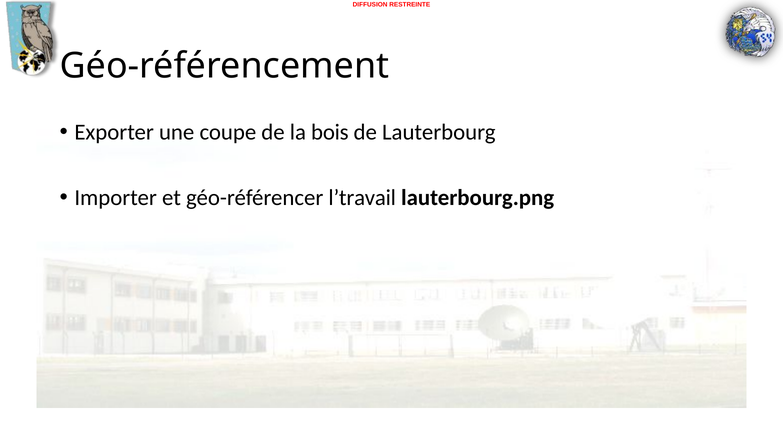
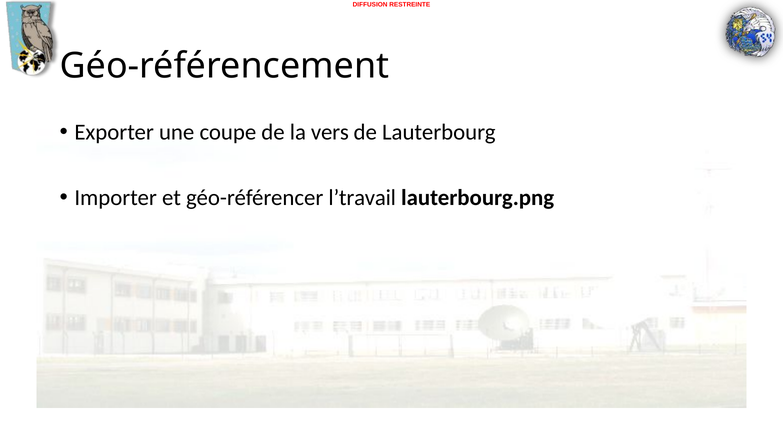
bois: bois -> vers
